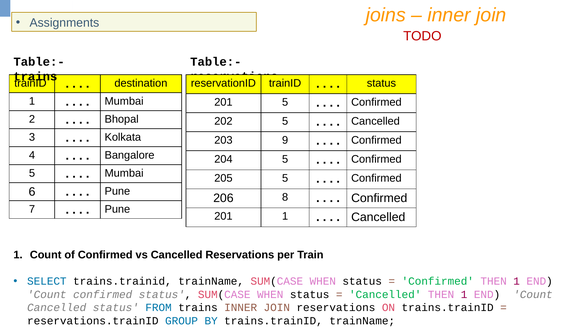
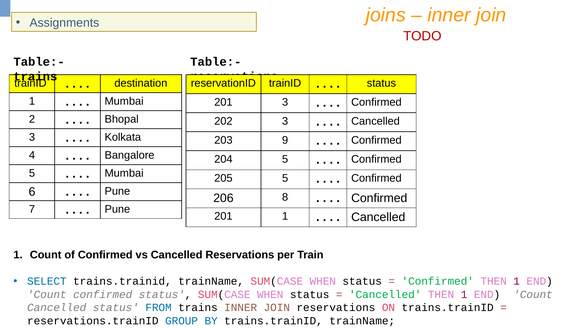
201 5: 5 -> 3
202 5: 5 -> 3
